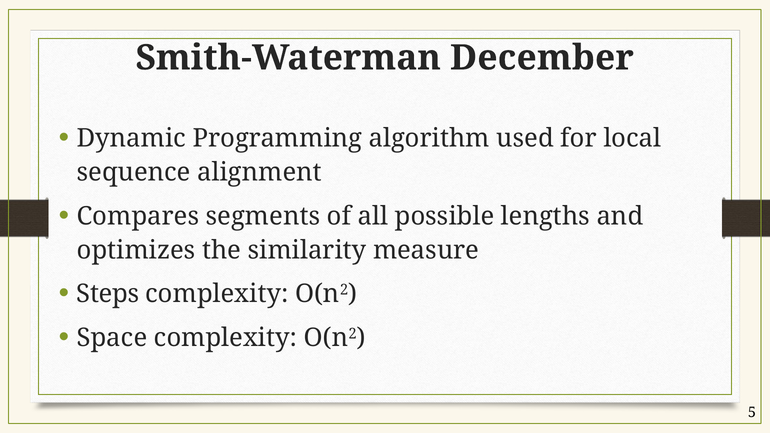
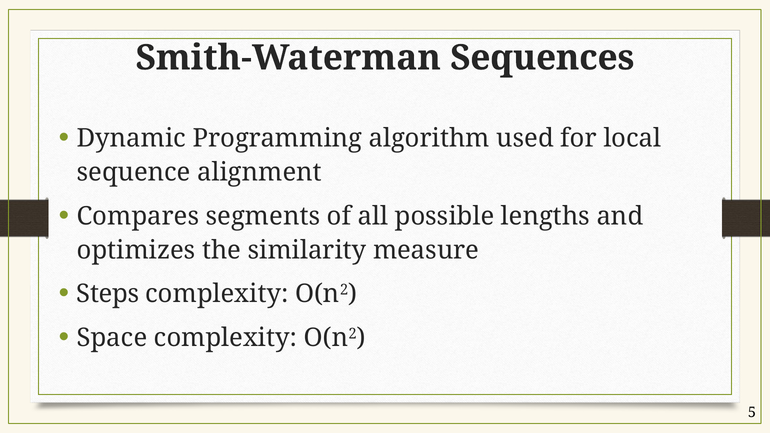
December: December -> Sequences
